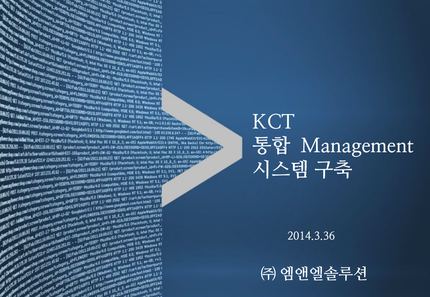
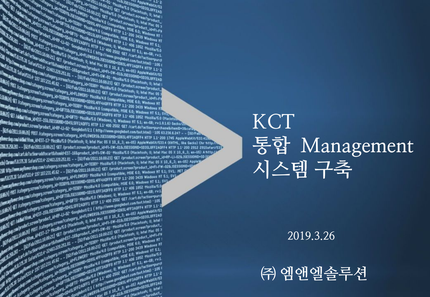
2014.3.36: 2014.3.36 -> 2019.3.26
